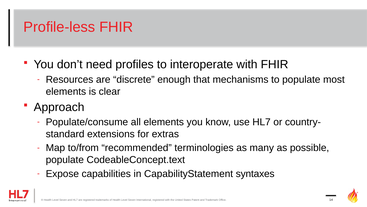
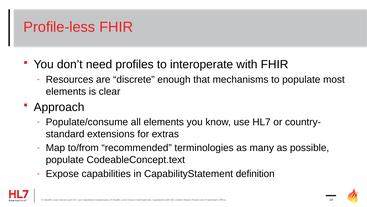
syntaxes: syntaxes -> definition
